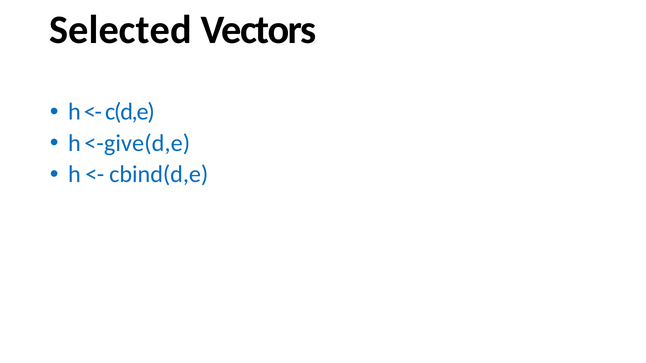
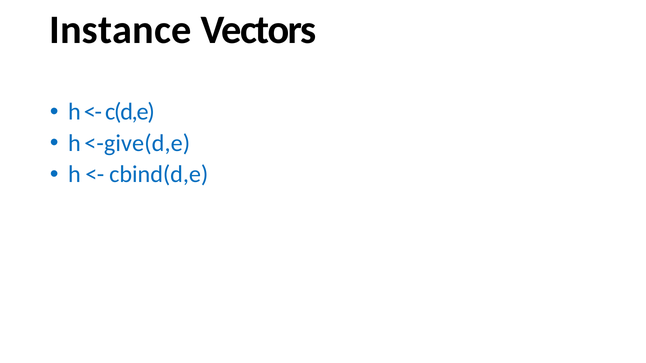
Selected: Selected -> Instance
